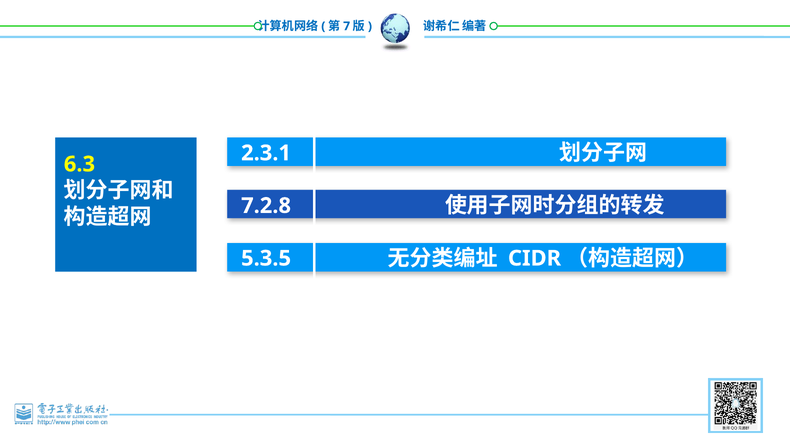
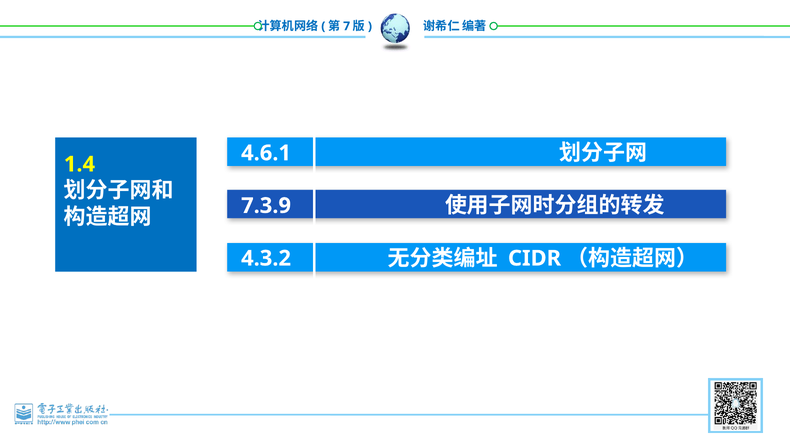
2.3.1: 2.3.1 -> 4.6.1
6.3: 6.3 -> 1.4
7.2.8: 7.2.8 -> 7.3.9
5.3.5: 5.3.5 -> 4.3.2
